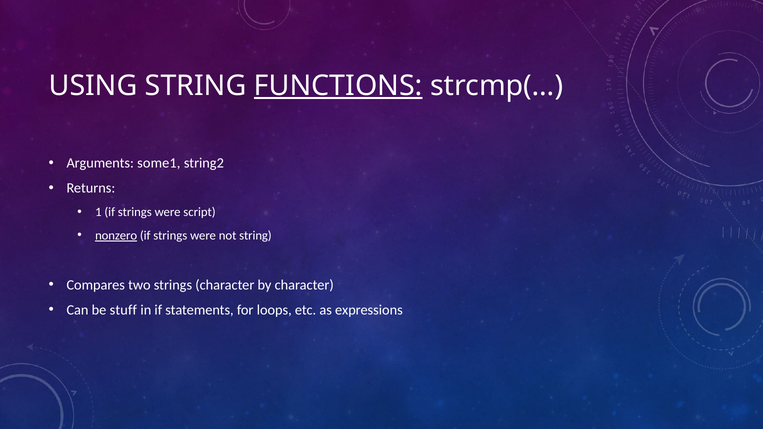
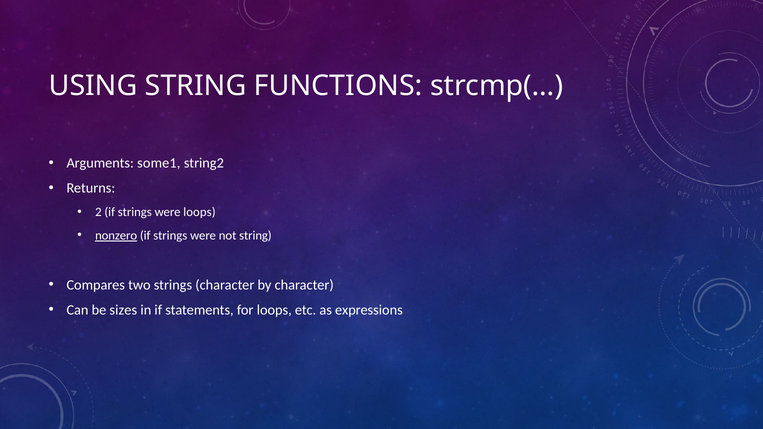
FUNCTIONS underline: present -> none
1: 1 -> 2
were script: script -> loops
stuff: stuff -> sizes
